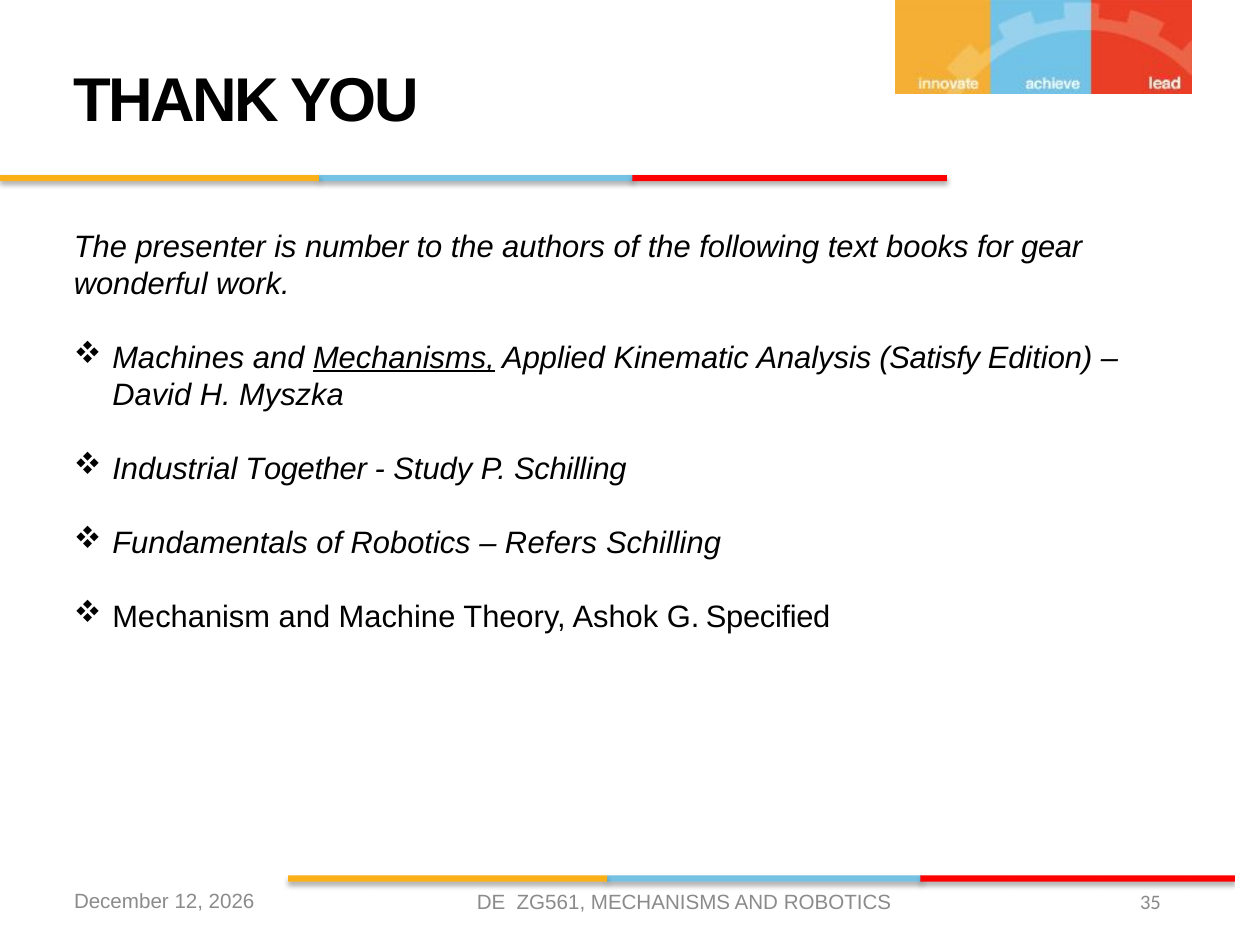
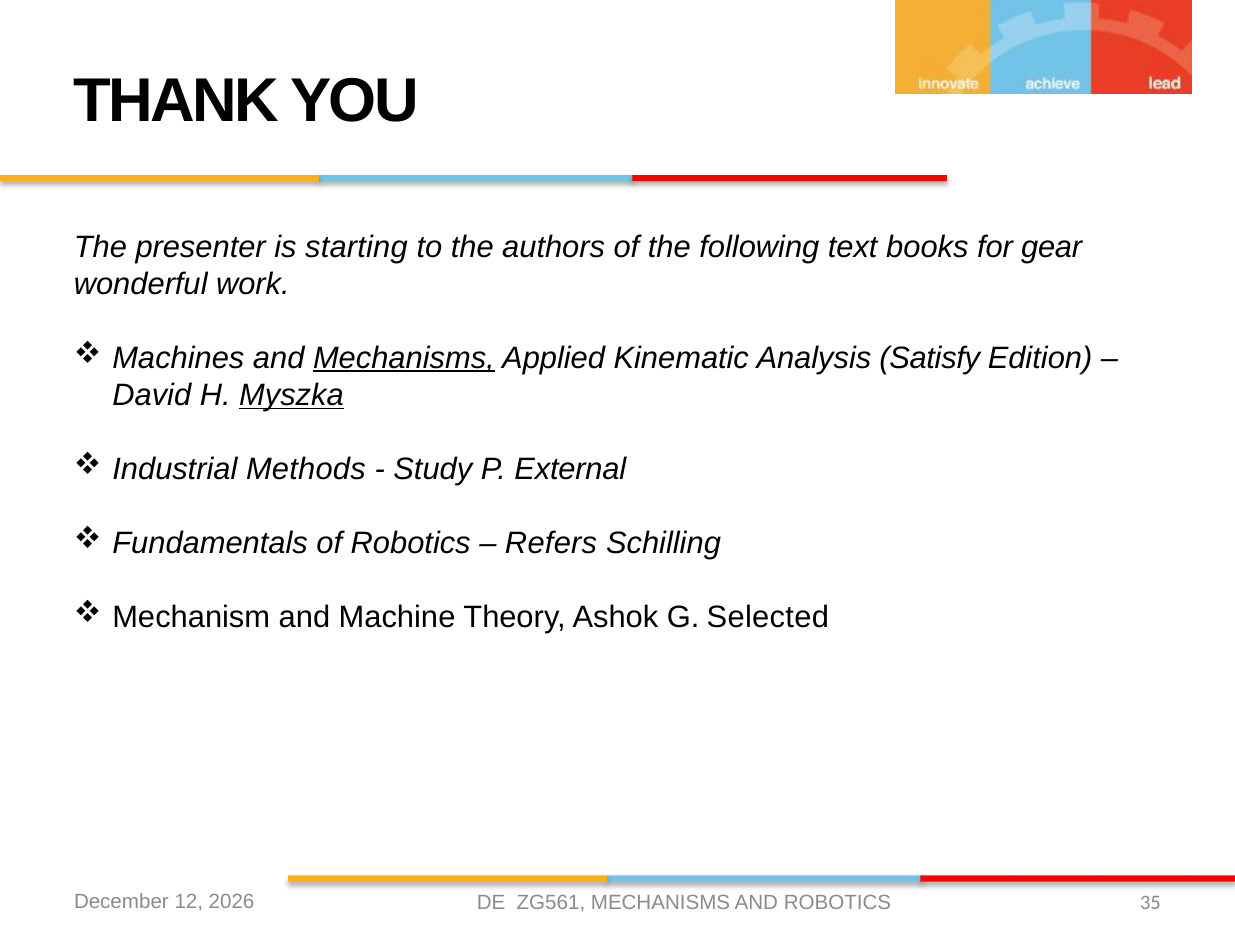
number: number -> starting
Myszka underline: none -> present
Together: Together -> Methods
P Schilling: Schilling -> External
Specified: Specified -> Selected
